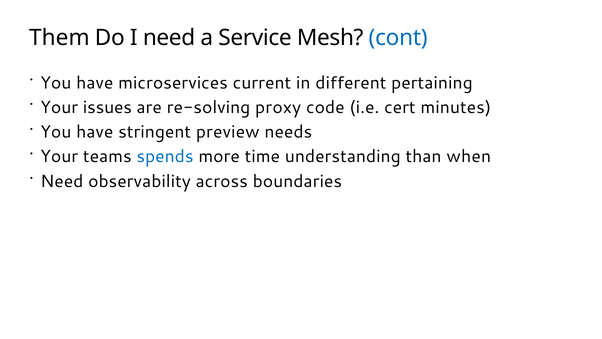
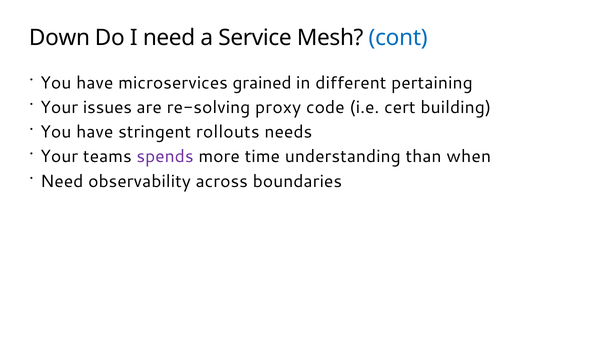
Them: Them -> Down
current: current -> grained
minutes: minutes -> building
preview: preview -> rollouts
spends colour: blue -> purple
